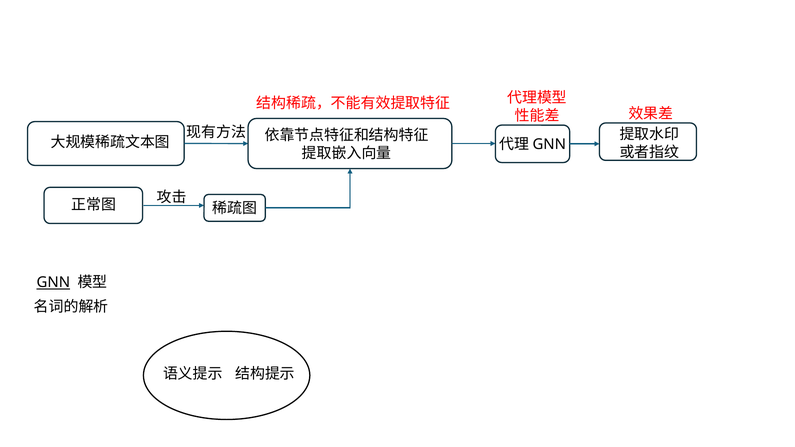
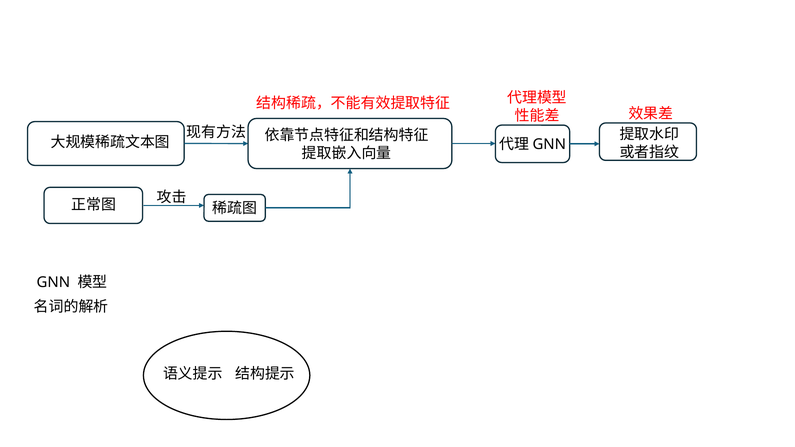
GNN underline: present -> none
